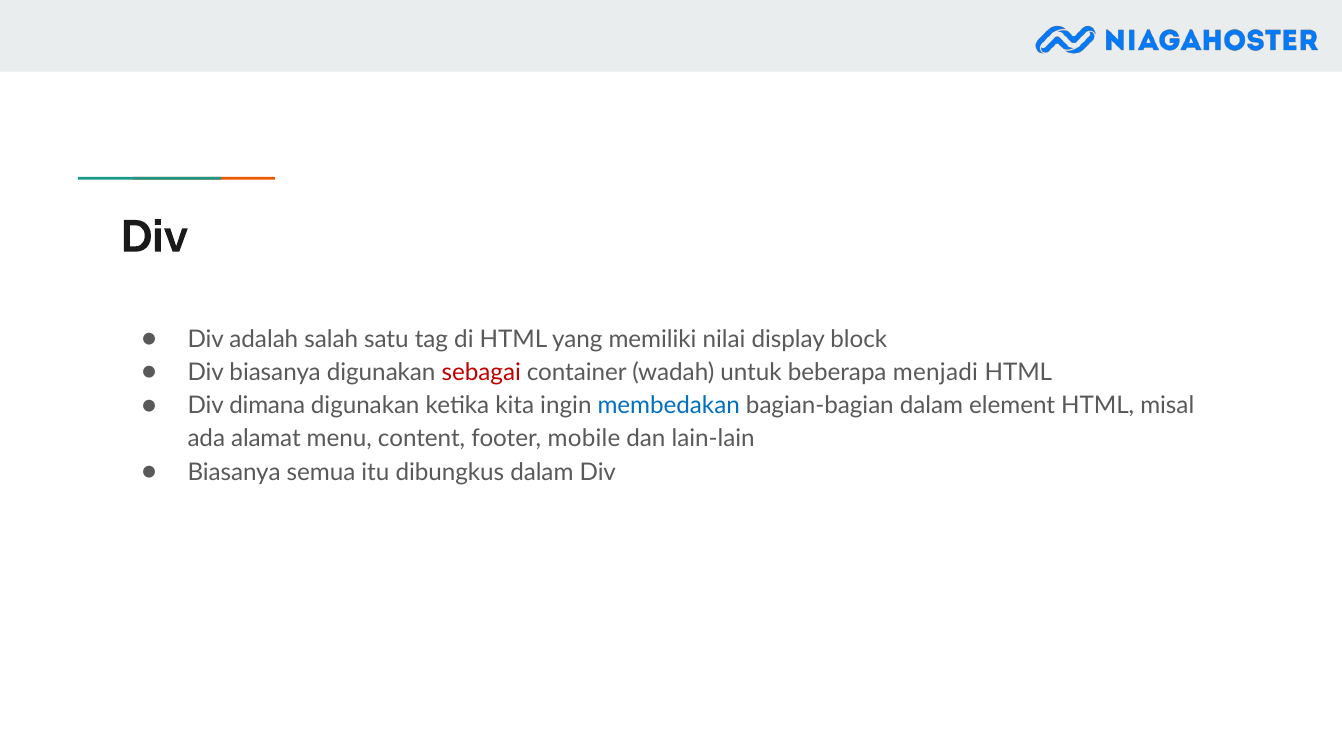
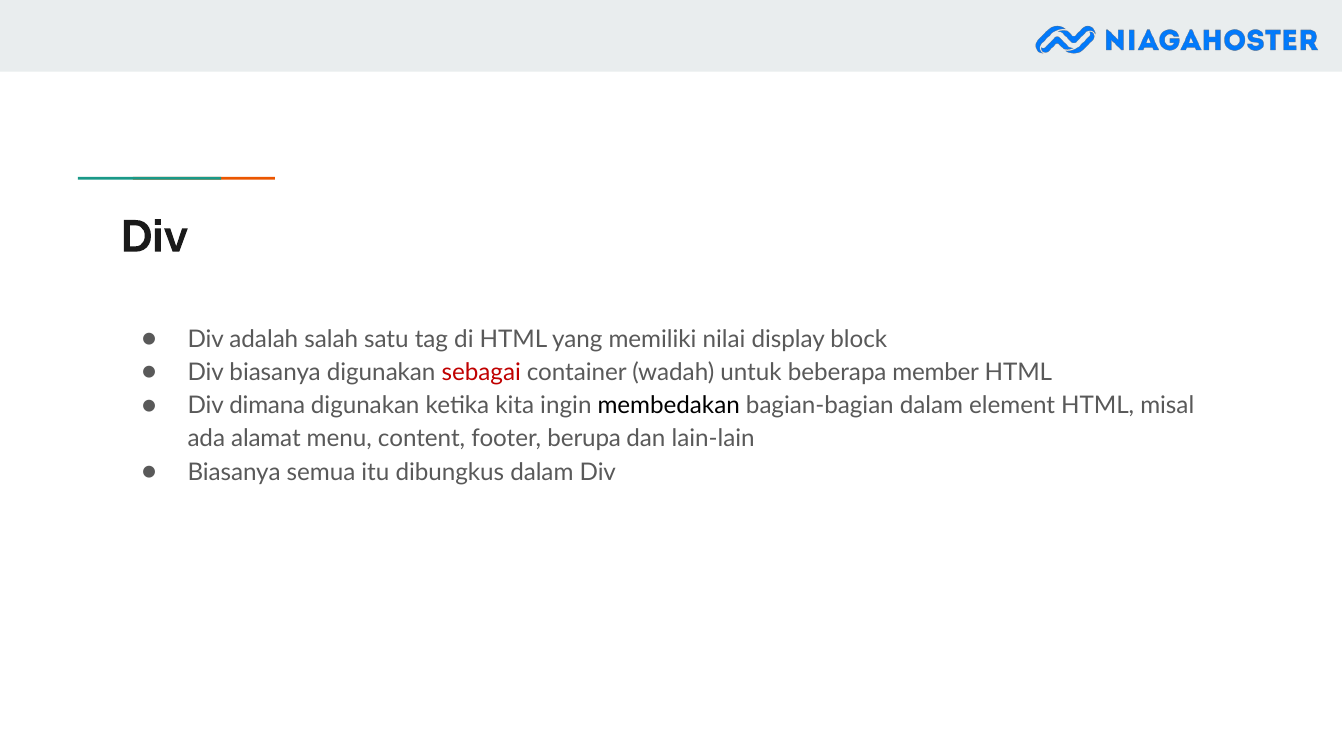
menjadi: menjadi -> member
membedakan colour: blue -> black
mobile: mobile -> berupa
